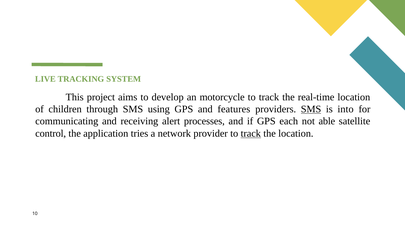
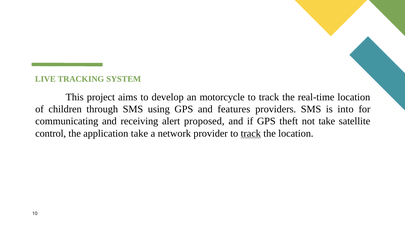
SMS at (311, 109) underline: present -> none
processes: processes -> proposed
each: each -> theft
not able: able -> take
application tries: tries -> take
